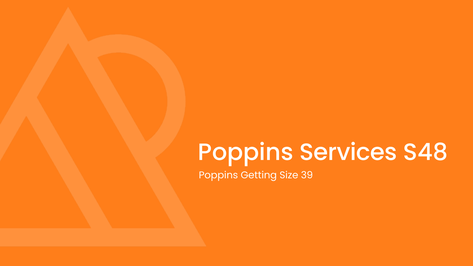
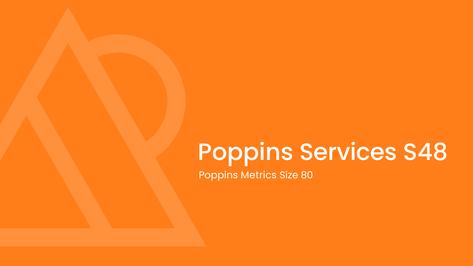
Getting: Getting -> Metrics
39: 39 -> 80
